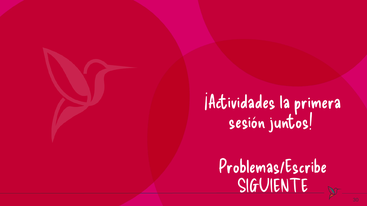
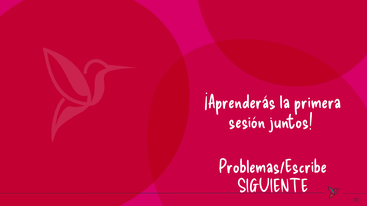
¡Actividades: ¡Actividades -> ¡Aprenderás
